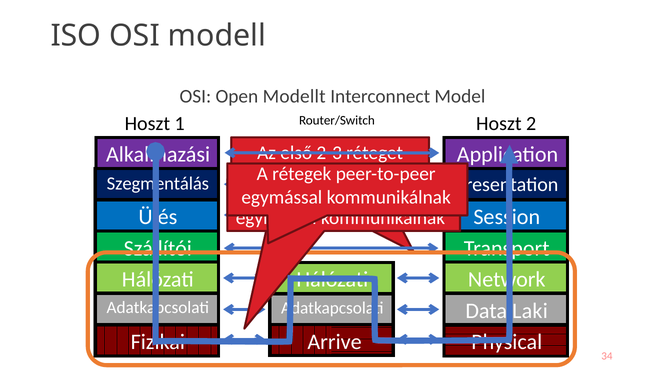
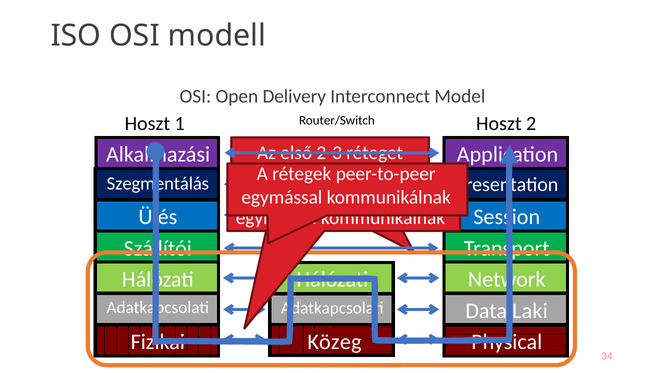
Modellt: Modellt -> Delivery
Arrive: Arrive -> Közeg
